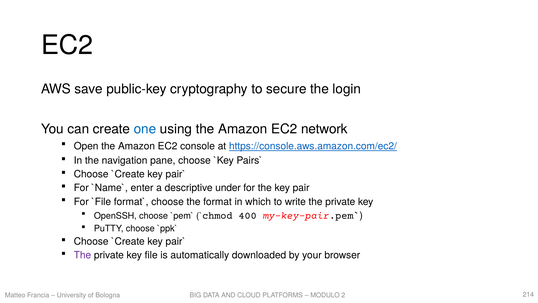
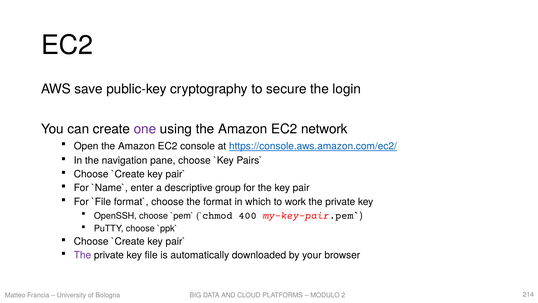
one colour: blue -> purple
under: under -> group
write: write -> work
